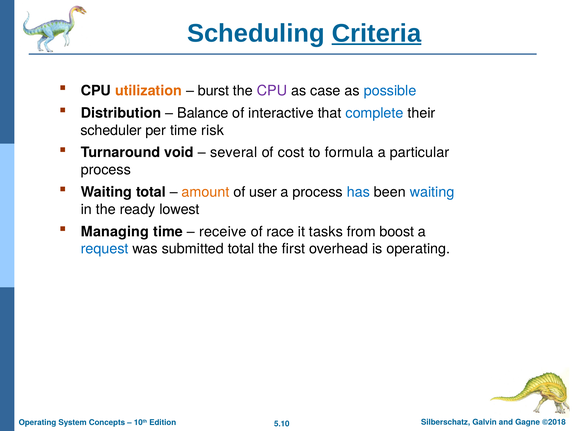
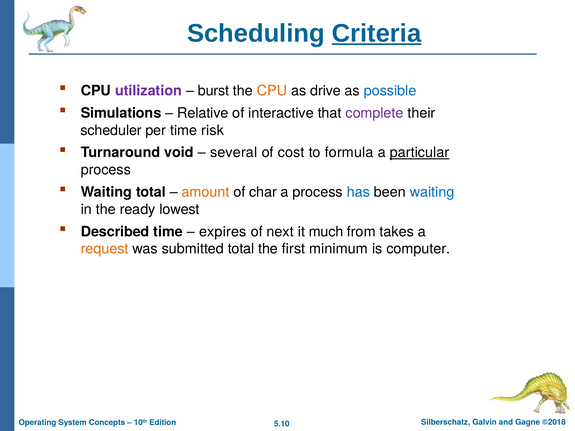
utilization colour: orange -> purple
CPU at (272, 91) colour: purple -> orange
case: case -> drive
Distribution: Distribution -> Simulations
Balance: Balance -> Relative
complete colour: blue -> purple
particular underline: none -> present
user: user -> char
Managing: Managing -> Described
receive: receive -> expires
race: race -> next
tasks: tasks -> much
boost: boost -> takes
request colour: blue -> orange
overhead: overhead -> minimum
is operating: operating -> computer
